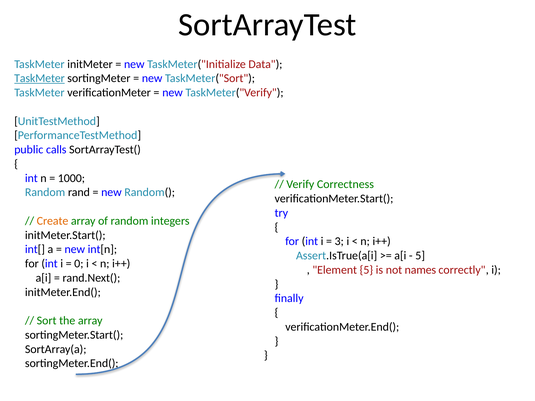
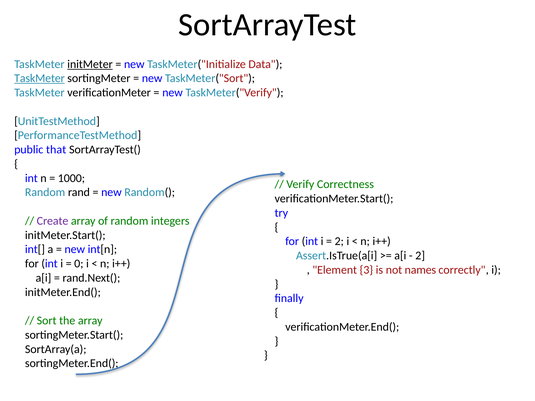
initMeter underline: none -> present
calls: calls -> that
Create colour: orange -> purple
3 at (339, 242): 3 -> 2
5 at (420, 256): 5 -> 2
Element 5: 5 -> 3
